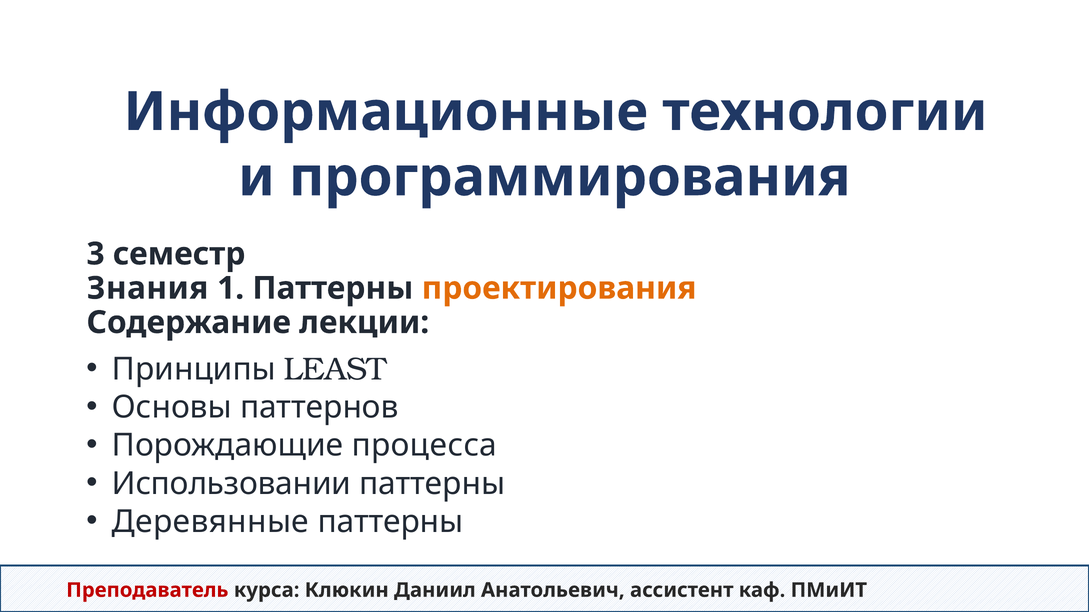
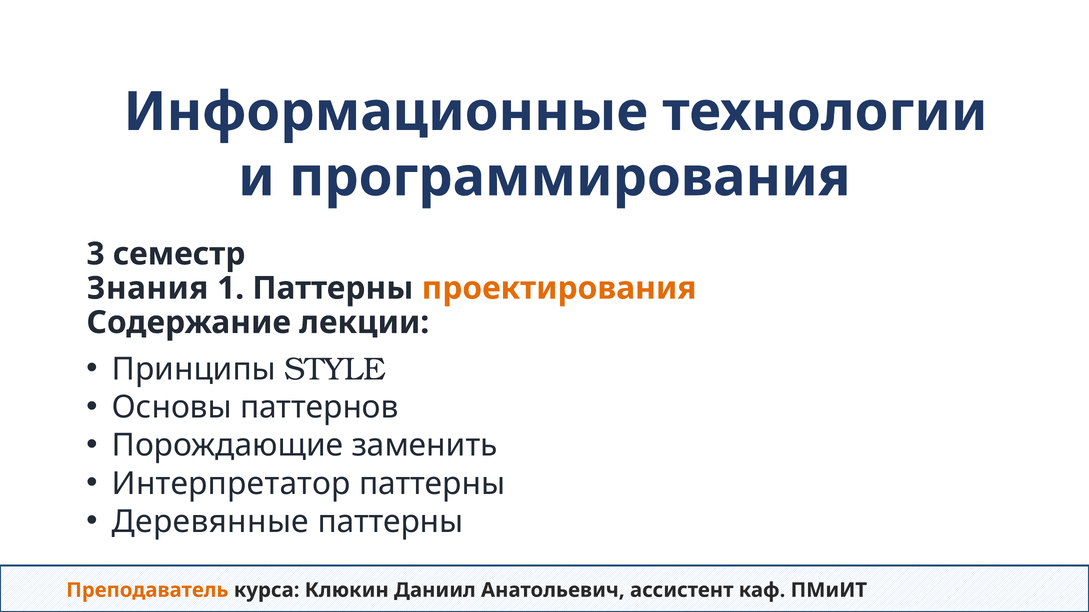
LEAST: LEAST -> STYLE
процесса: процесса -> заменить
Использовании: Использовании -> Интерпретатор
Преподаватель colour: red -> orange
